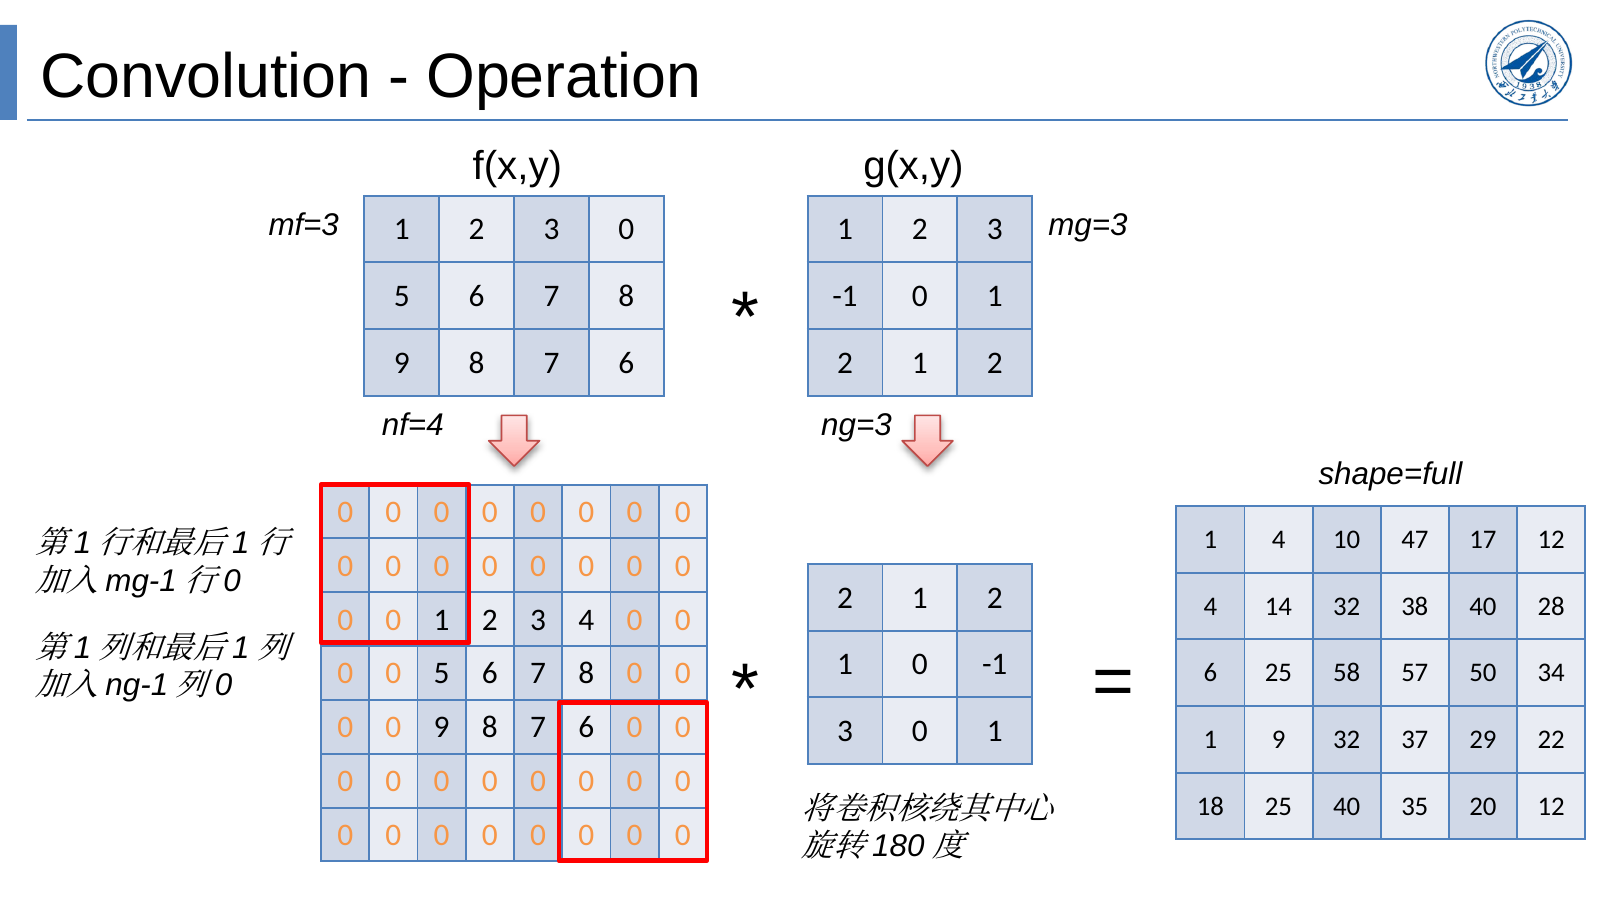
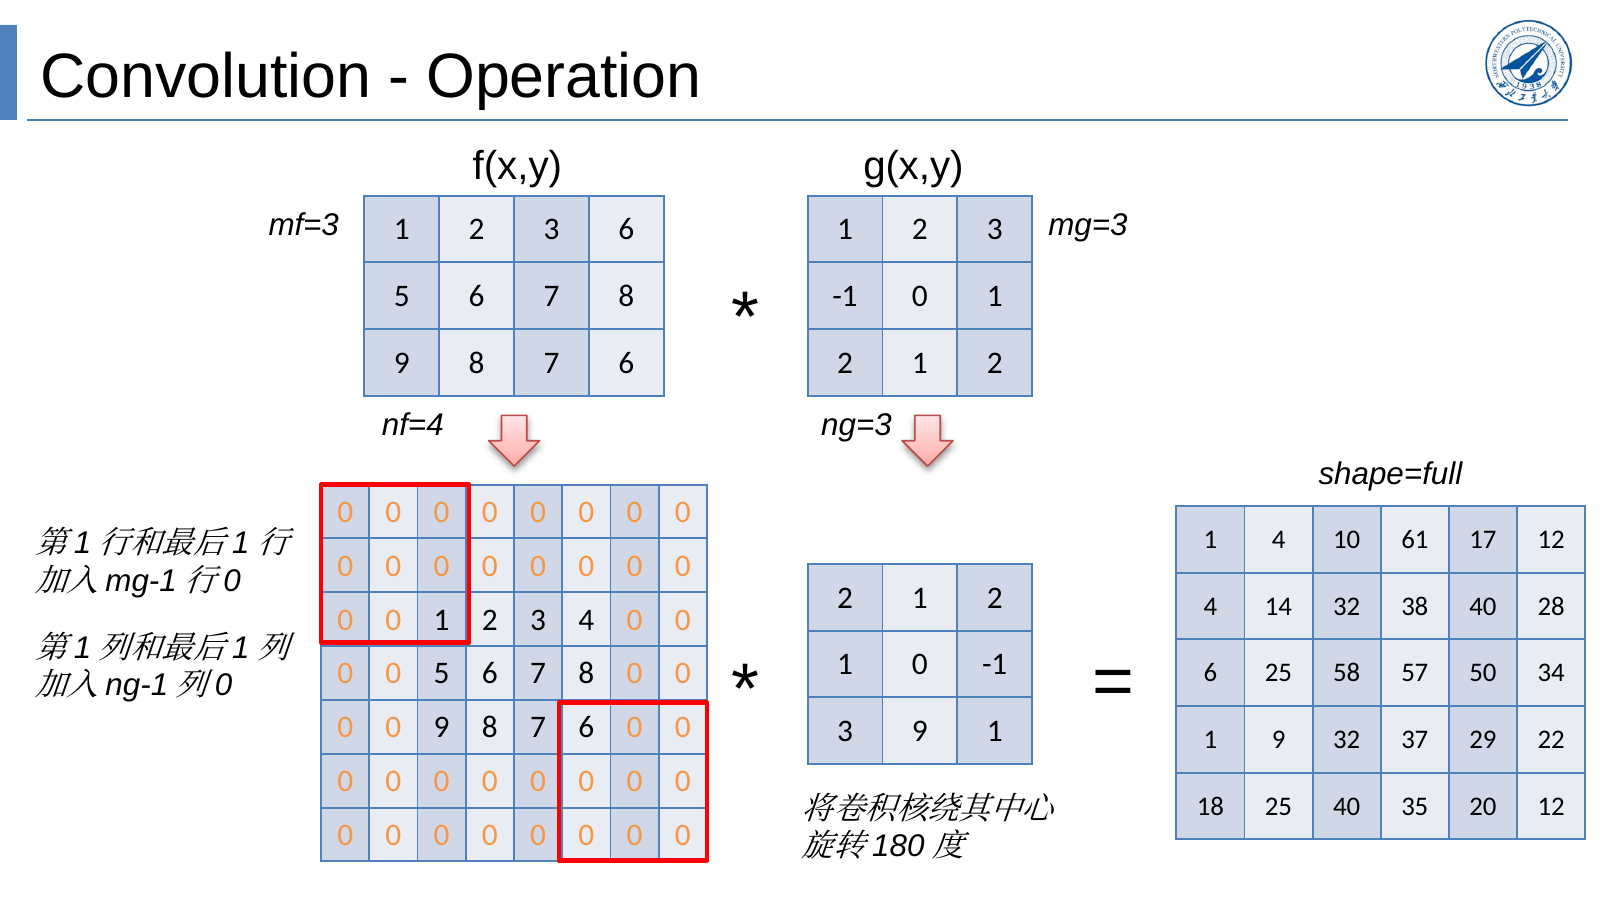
2 3 0: 0 -> 6
47: 47 -> 61
0 at (920, 731): 0 -> 9
